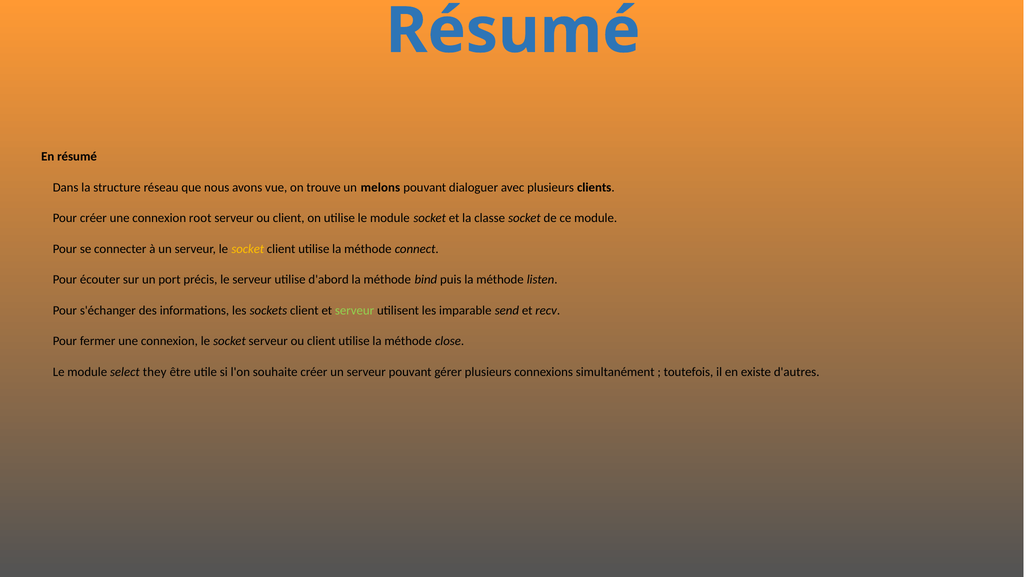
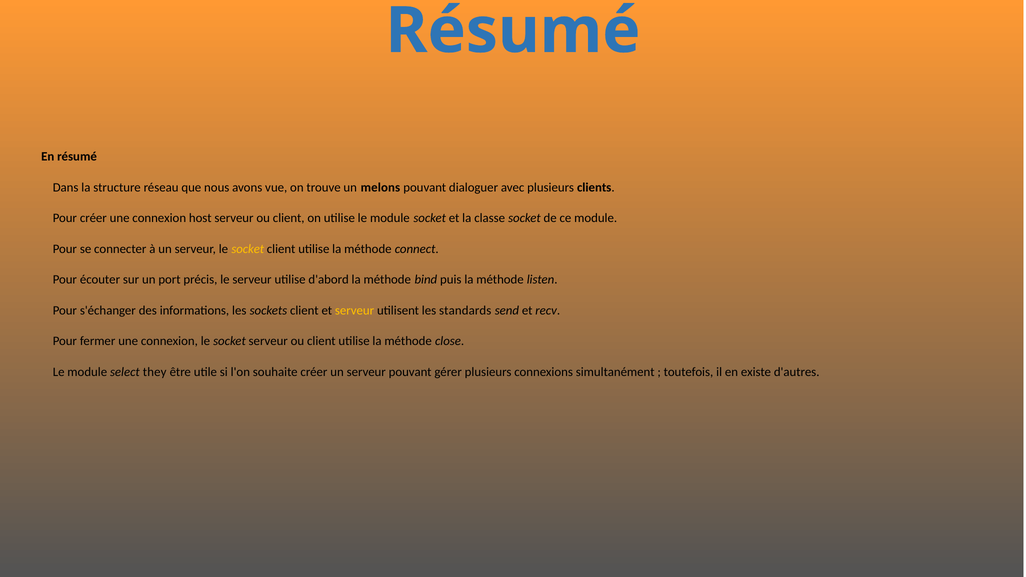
root: root -> host
serveur at (355, 311) colour: light green -> yellow
imparable: imparable -> standards
